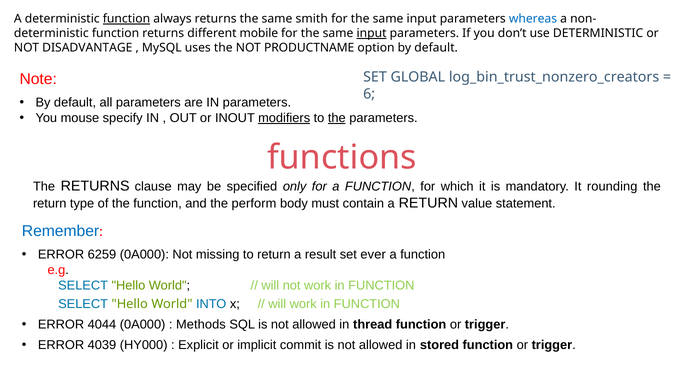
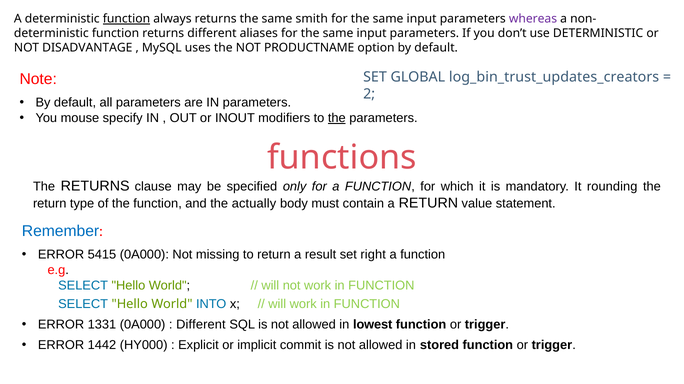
whereas colour: blue -> purple
mobile: mobile -> aliases
input at (372, 33) underline: present -> none
log_bin_trust_nonzero_creators: log_bin_trust_nonzero_creators -> log_bin_trust_updates_creators
6: 6 -> 2
modifiers underline: present -> none
perform: perform -> actually
6259: 6259 -> 5415
ever: ever -> right
4044: 4044 -> 1331
Methods at (201, 325): Methods -> Different
thread: thread -> lowest
4039: 4039 -> 1442
